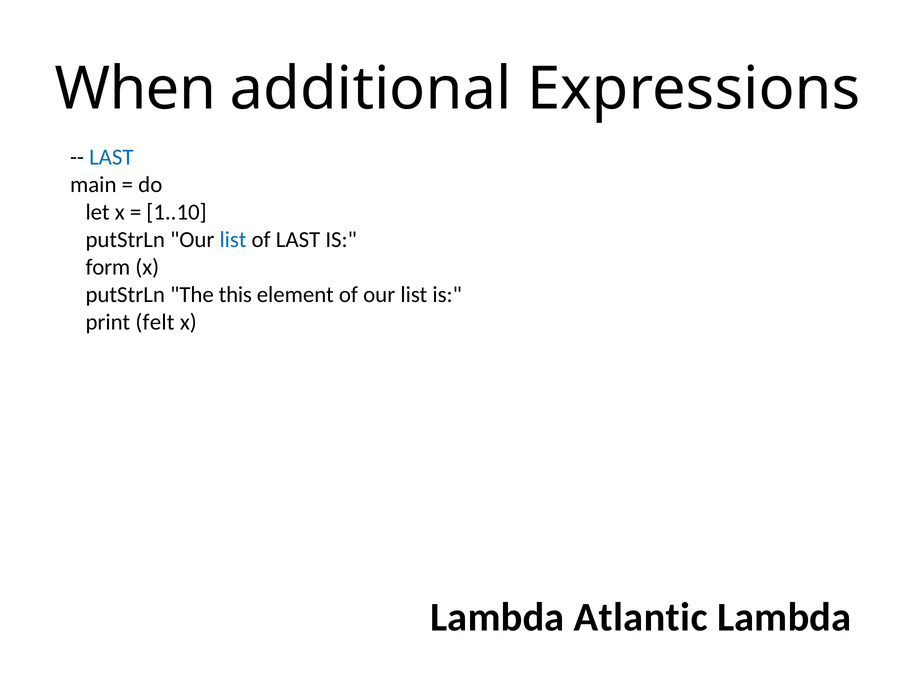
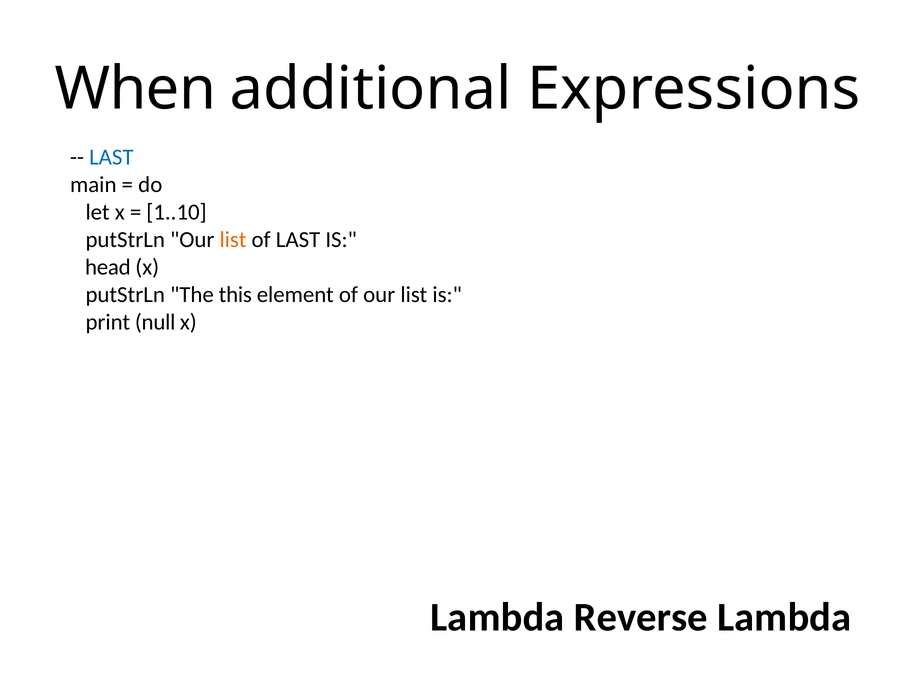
list at (233, 240) colour: blue -> orange
form: form -> head
felt: felt -> null
Atlantic: Atlantic -> Reverse
